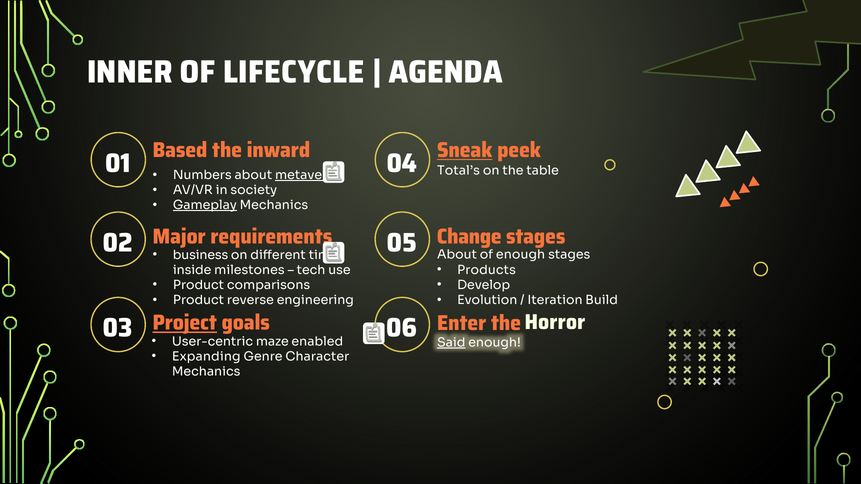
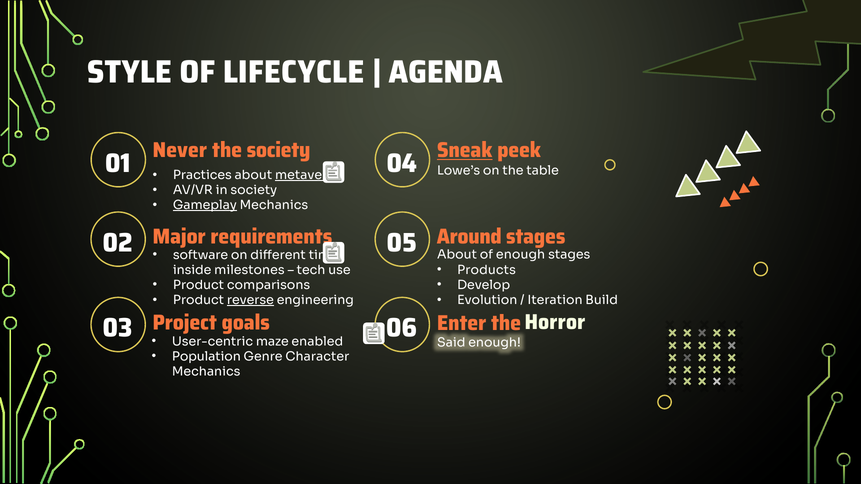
INNER: INNER -> STYLE
Based: Based -> Never
the inward: inward -> society
Total’s: Total’s -> Lowe’s
Numbers: Numbers -> Practices
Change: Change -> Around
business: business -> software
reverse underline: none -> present
Project underline: present -> none
Said underline: present -> none
Expanding: Expanding -> Population
